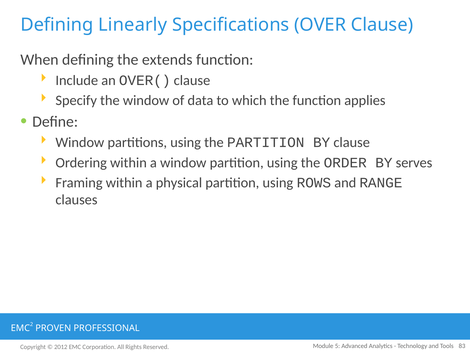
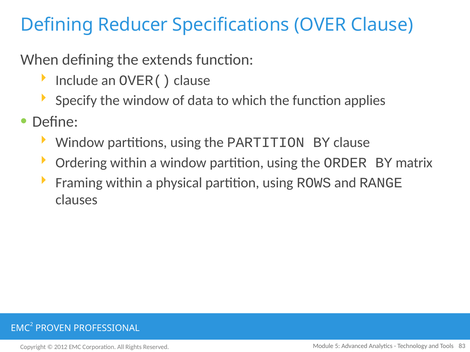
Linearly: Linearly -> Reducer
serves: serves -> matrix
